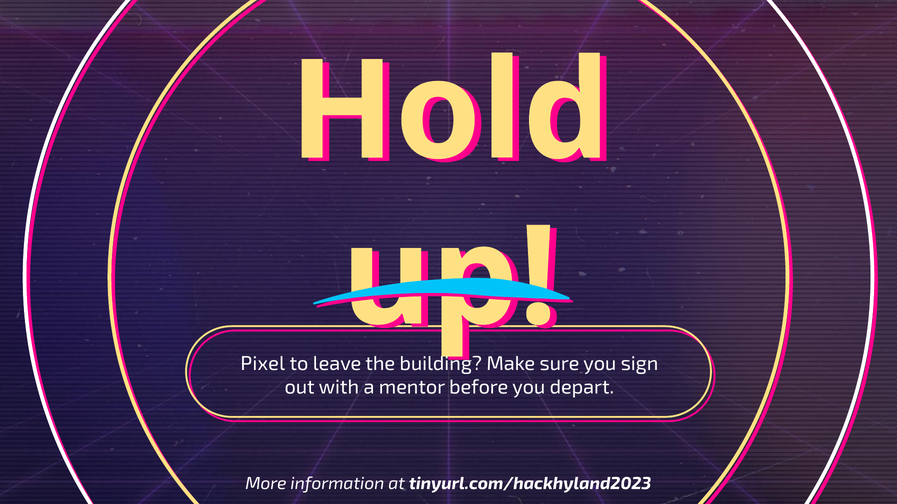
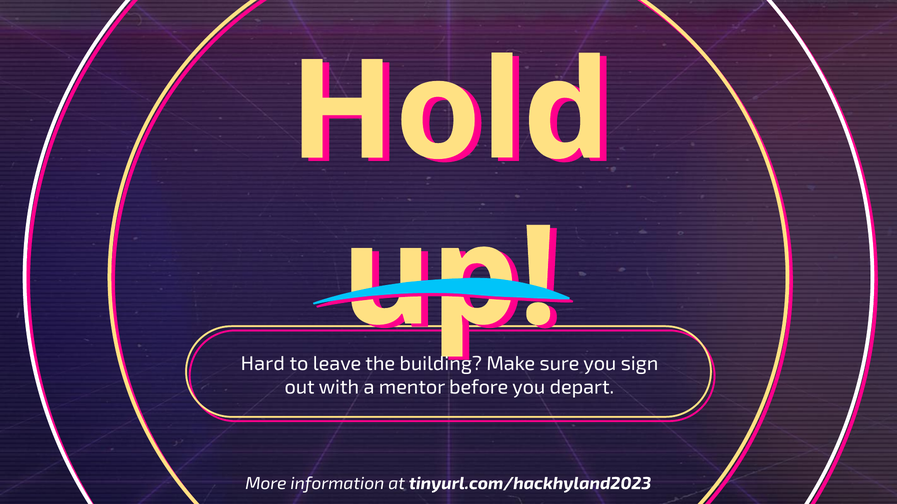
Pixel: Pixel -> Hard
